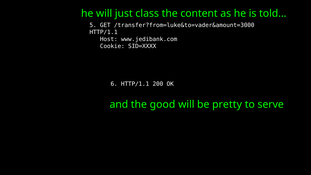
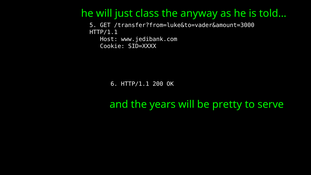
content: content -> anyway
good: good -> years
